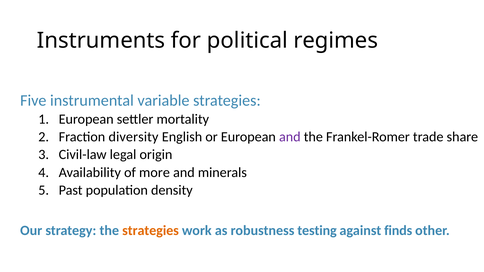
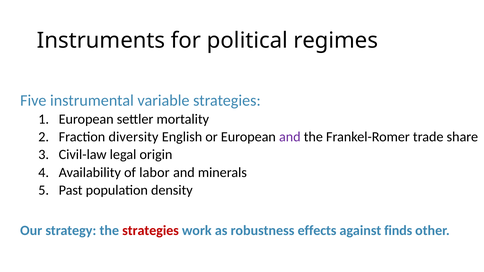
more: more -> labor
strategies at (151, 231) colour: orange -> red
testing: testing -> effects
